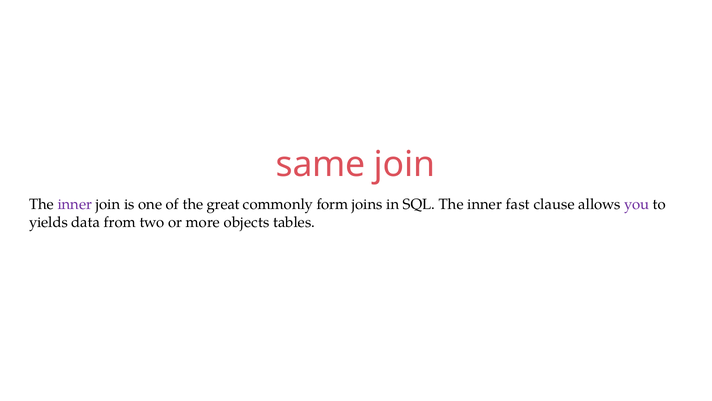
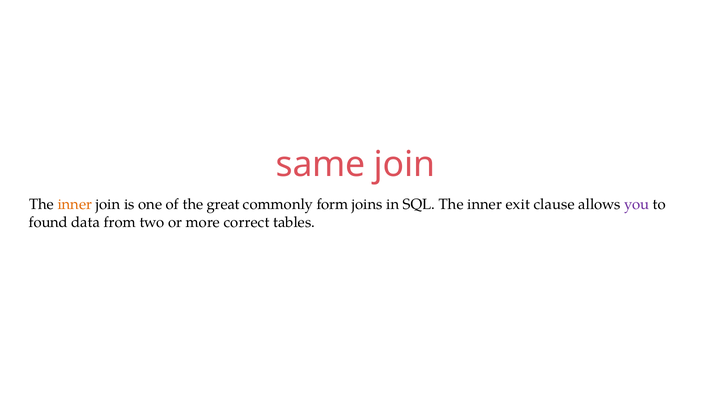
inner at (75, 204) colour: purple -> orange
fast: fast -> exit
yields: yields -> found
objects: objects -> correct
